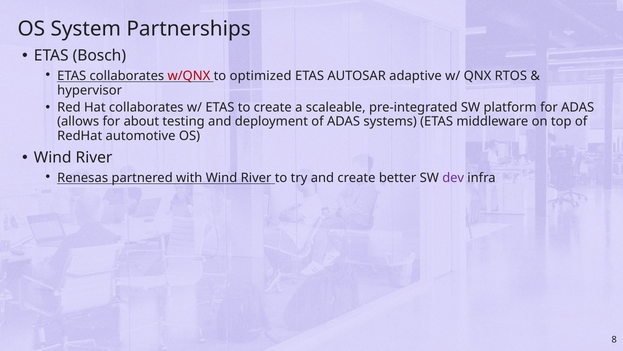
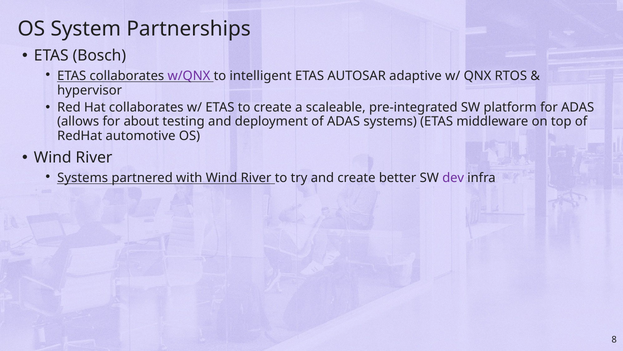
w/QNX colour: red -> purple
optimized: optimized -> intelligent
Renesas at (83, 178): Renesas -> Systems
